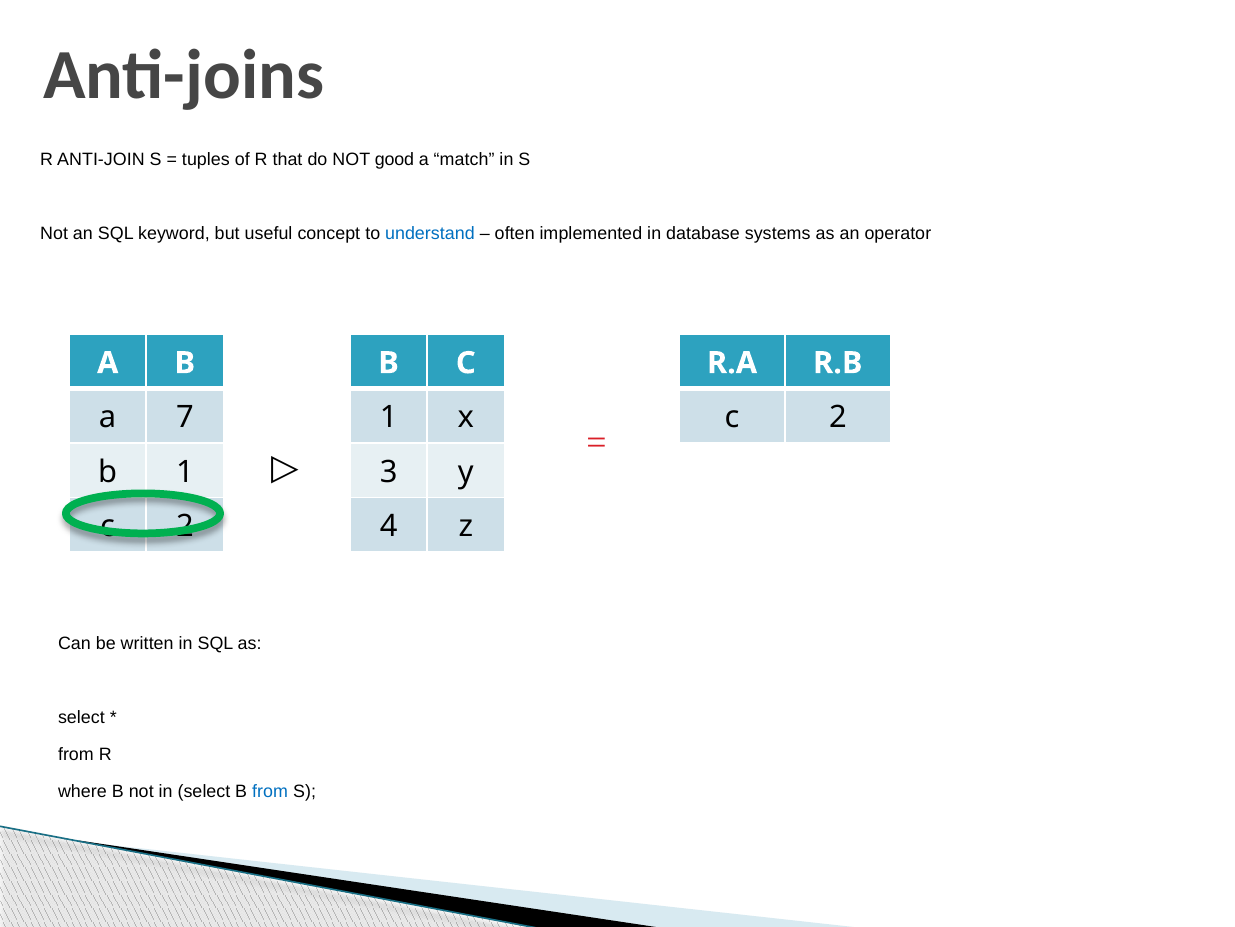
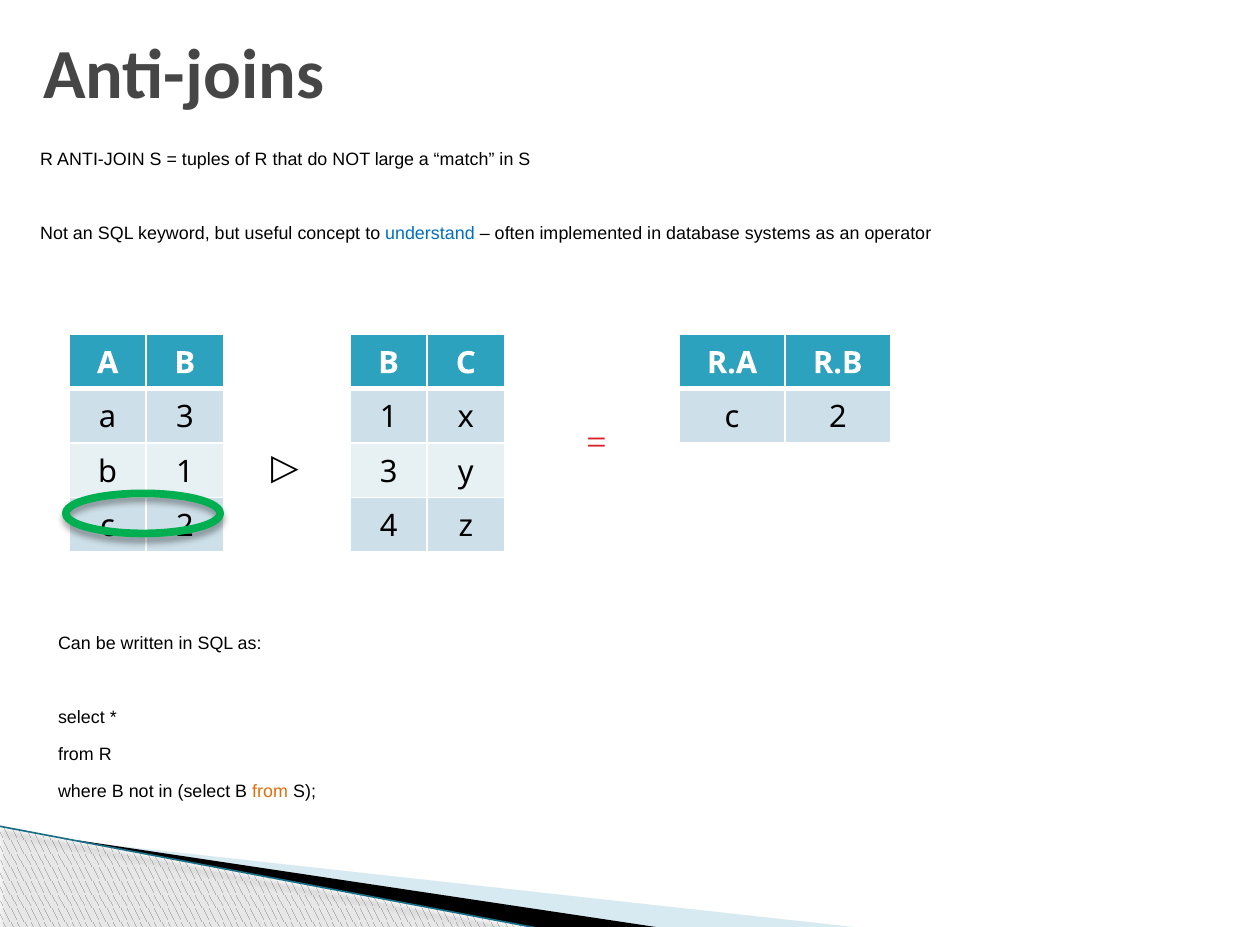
good: good -> large
a 7: 7 -> 3
from at (270, 791) colour: blue -> orange
